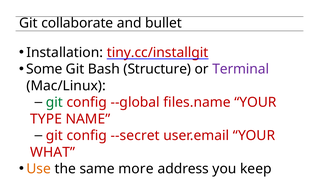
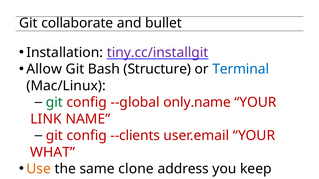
tiny.cc/installgit colour: red -> purple
Some: Some -> Allow
Terminal colour: purple -> blue
files.name: files.name -> only.name
TYPE: TYPE -> LINK
--secret: --secret -> --clients
same more: more -> clone
